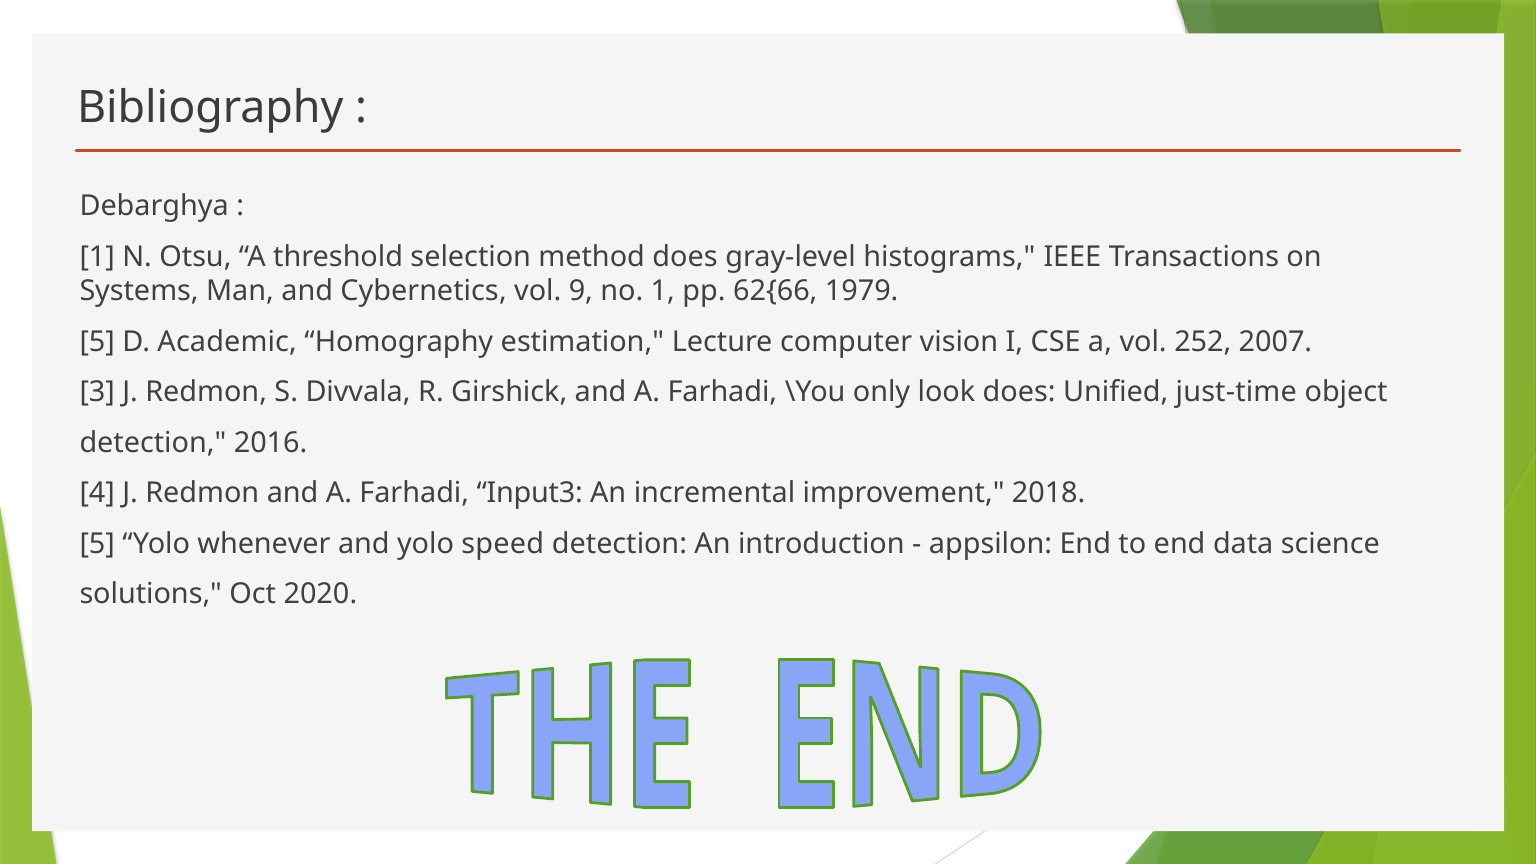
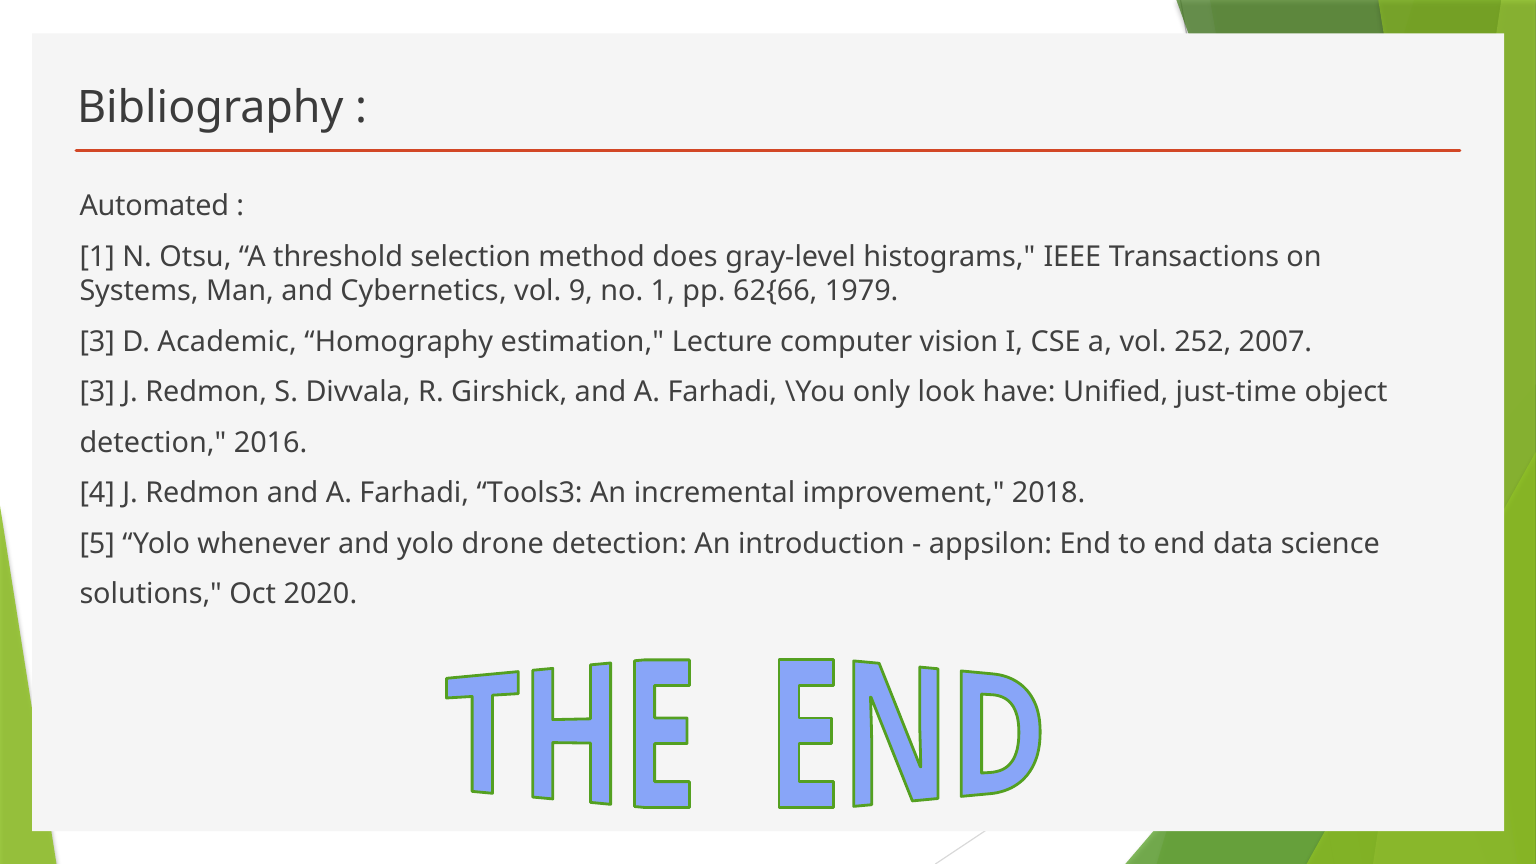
Debarghya: Debarghya -> Automated
5 at (97, 342): 5 -> 3
look does: does -> have
Input3: Input3 -> Tools3
speed: speed -> drone
